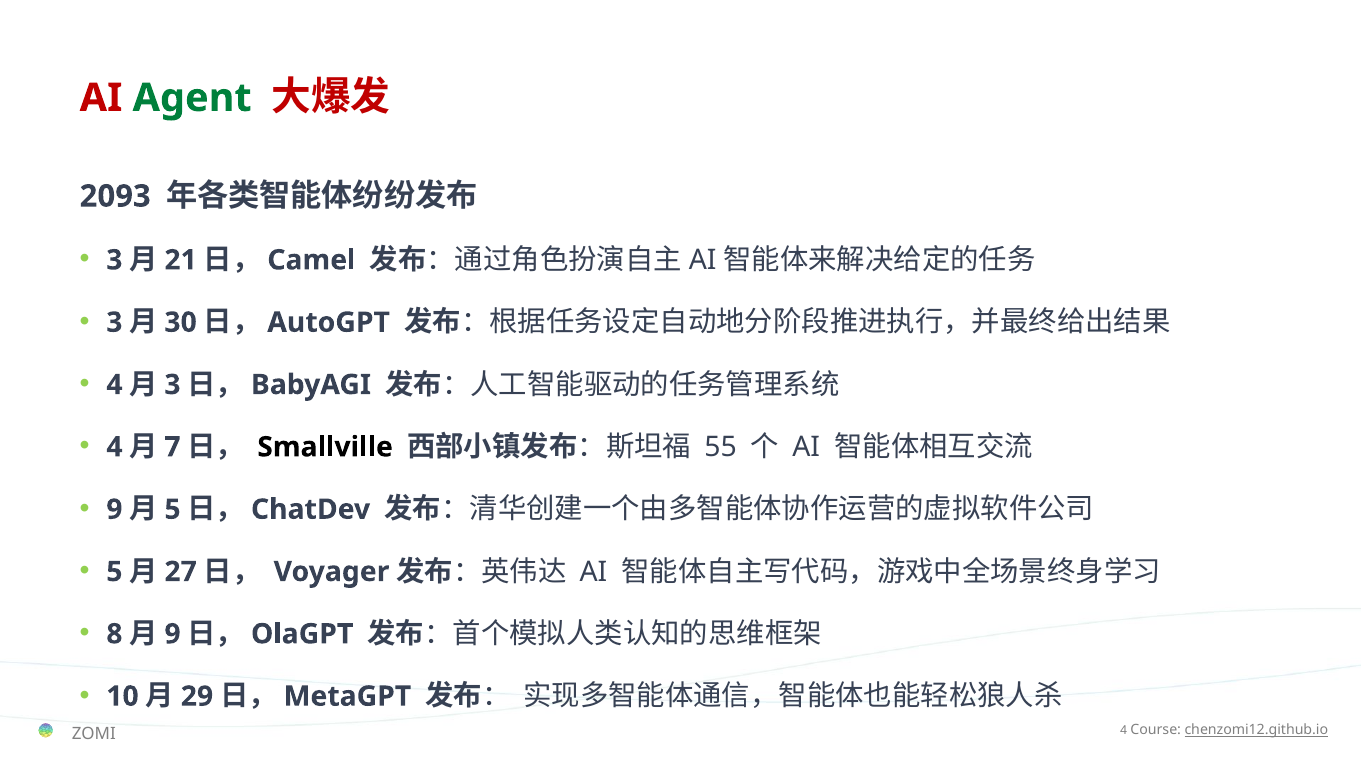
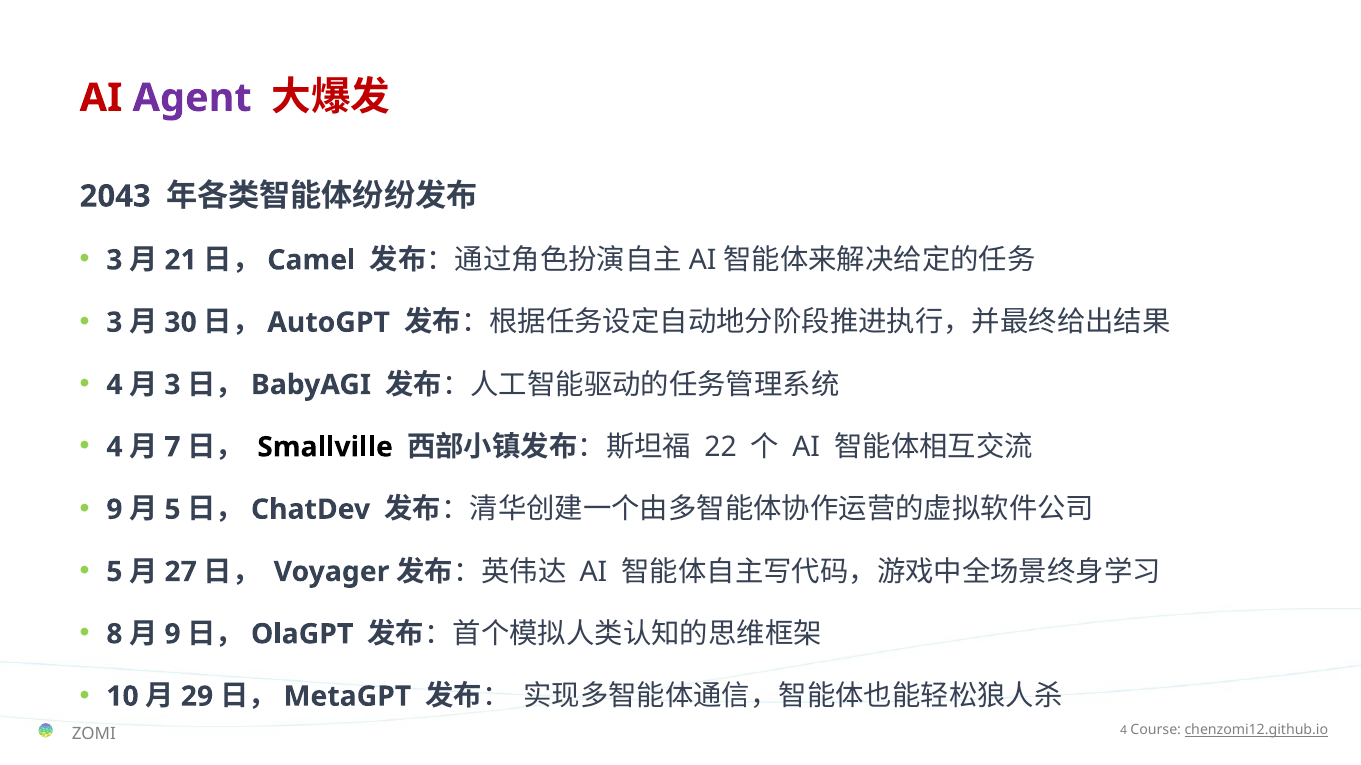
Agent colour: green -> purple
2093: 2093 -> 2043
55: 55 -> 22
